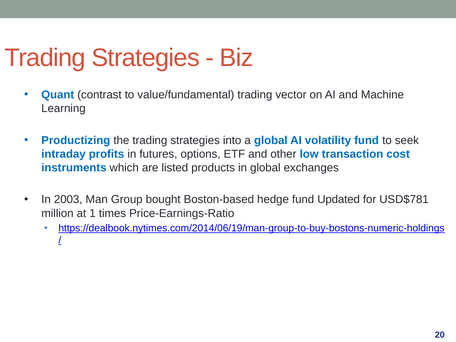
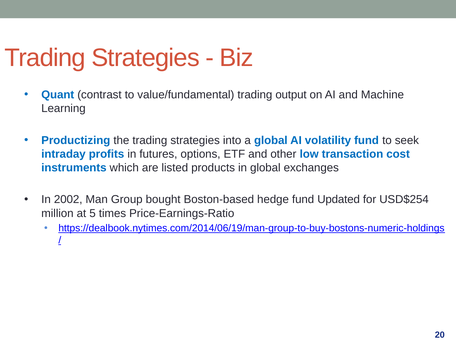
vector: vector -> output
2003: 2003 -> 2002
USD$781: USD$781 -> USD$254
1: 1 -> 5
